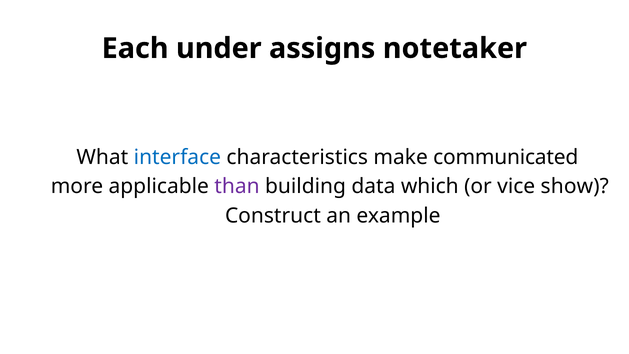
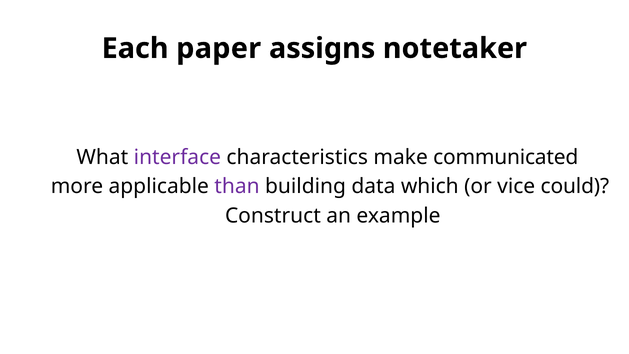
under: under -> paper
interface colour: blue -> purple
show: show -> could
